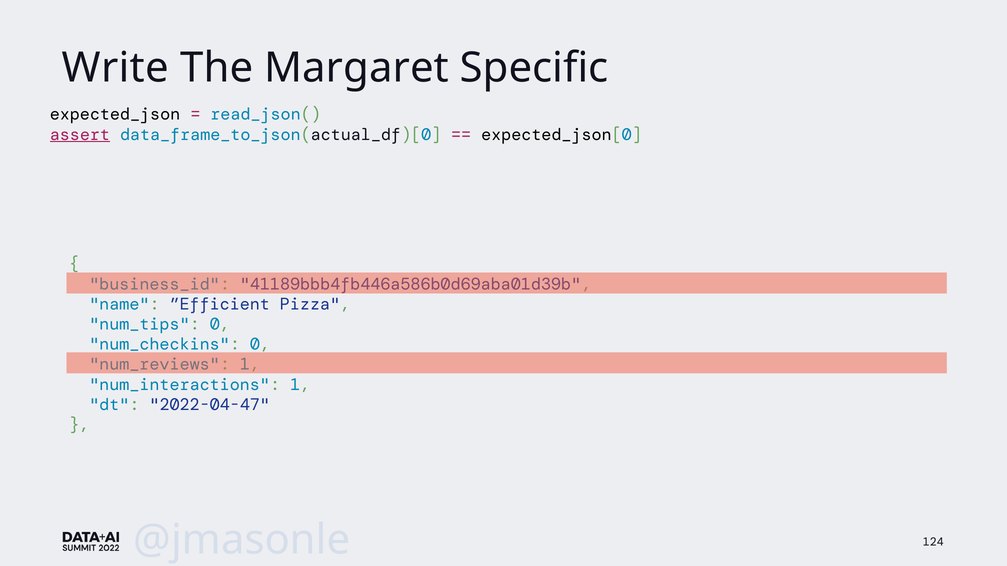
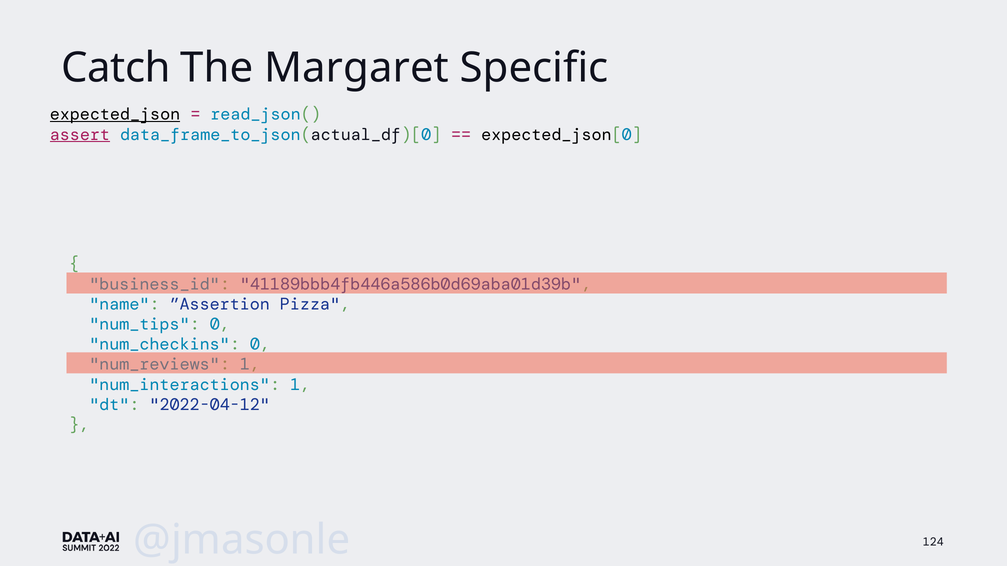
Write: Write -> Catch
expected_json underline: none -> present
”Efficient: ”Efficient -> ”Assertion
2022-04-47: 2022-04-47 -> 2022-04-12
